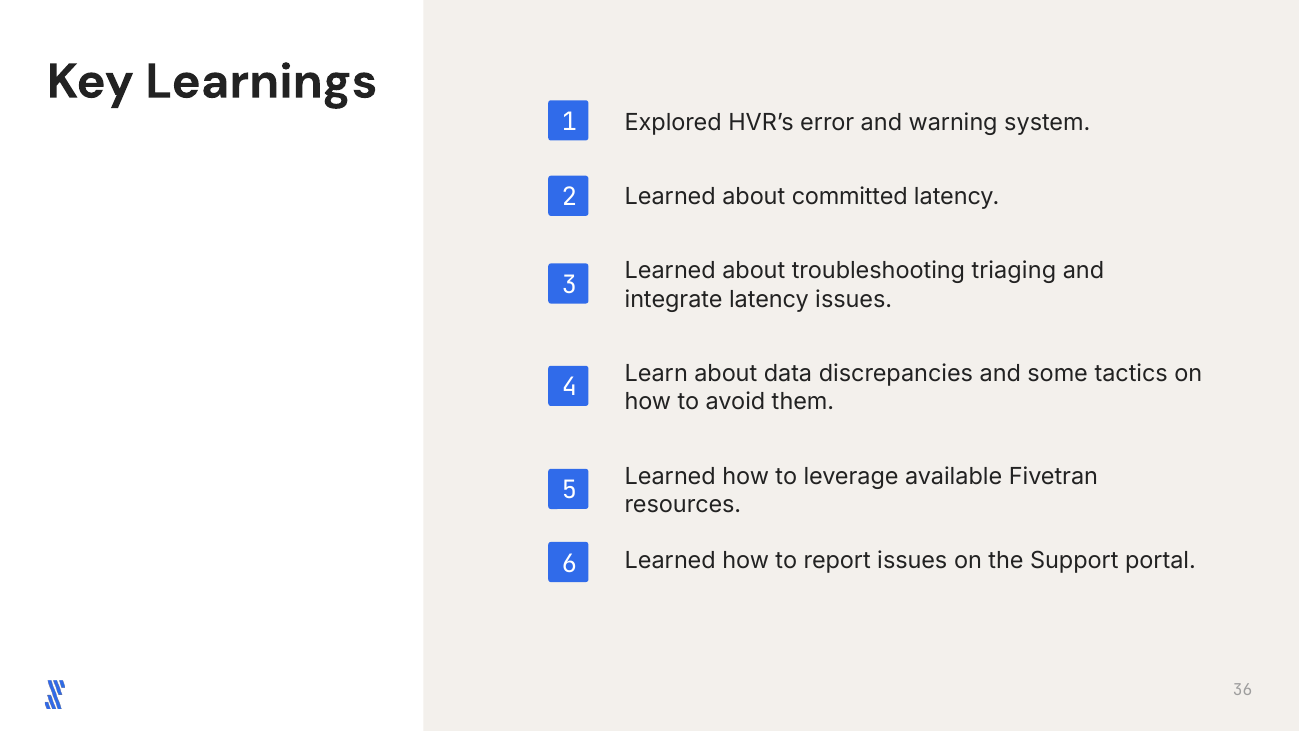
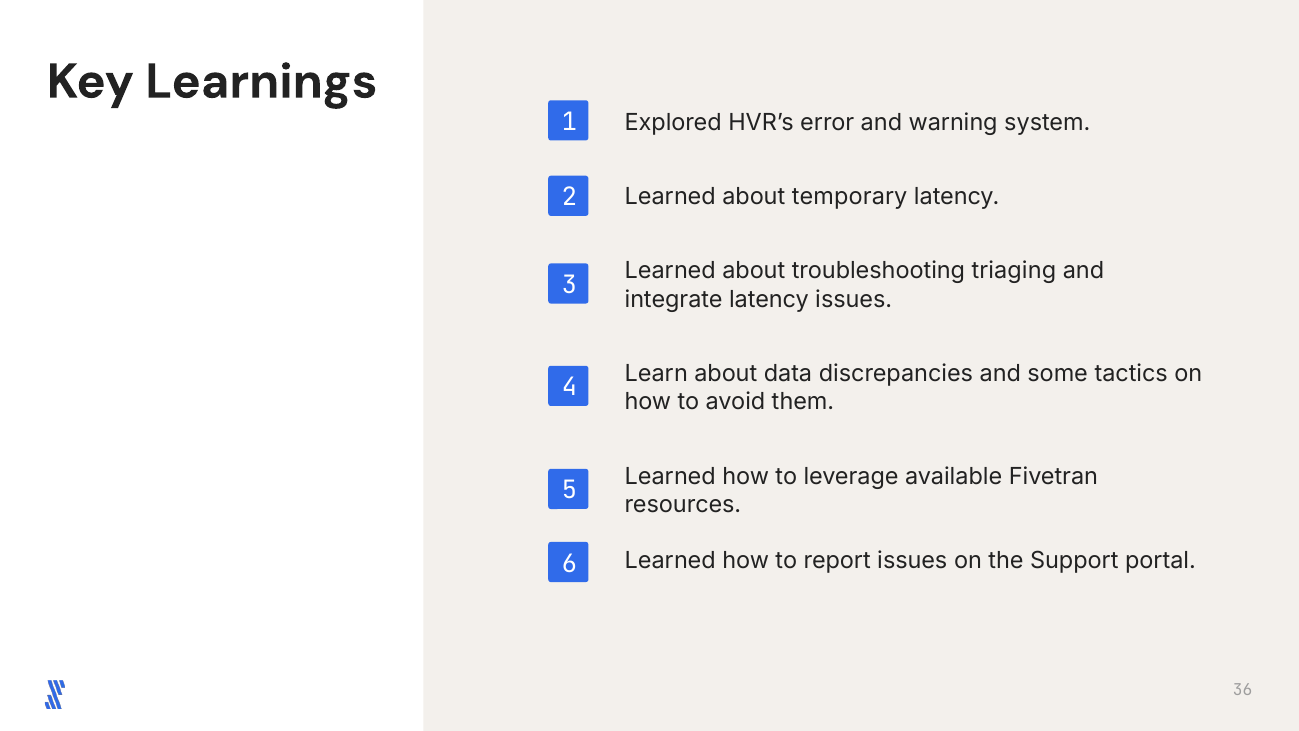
committed: committed -> temporary
